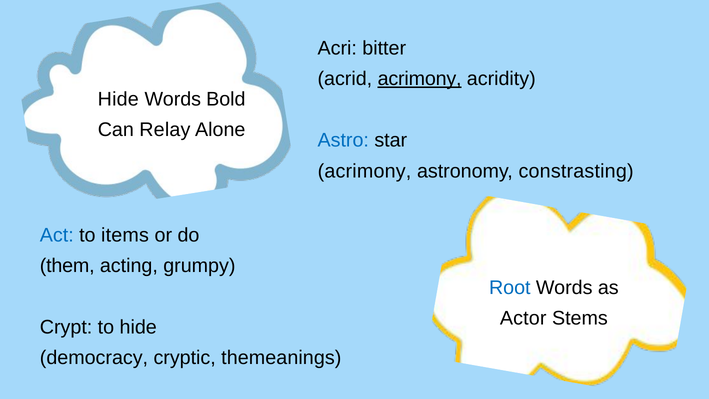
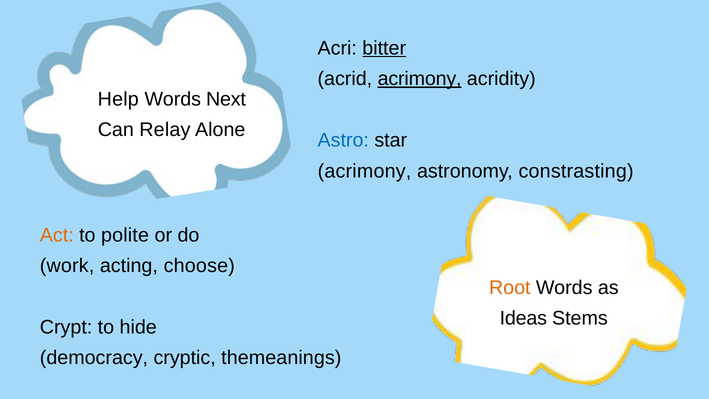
bitter underline: none -> present
Hide at (118, 99): Hide -> Help
Bold: Bold -> Next
Act colour: blue -> orange
items: items -> polite
them: them -> work
grumpy: grumpy -> choose
Root colour: blue -> orange
Actor: Actor -> Ideas
